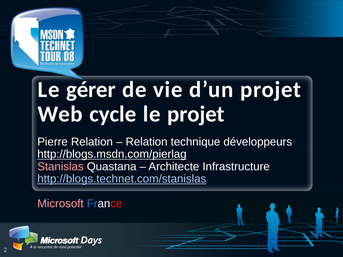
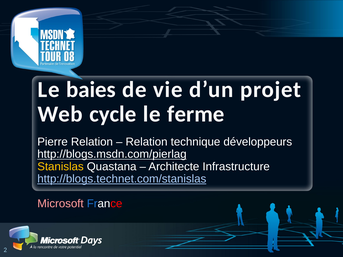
gérer: gérer -> baies
le projet: projet -> ferme
Stanislas colour: pink -> yellow
